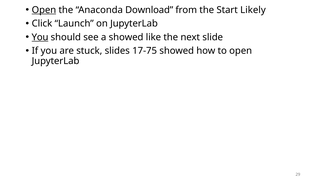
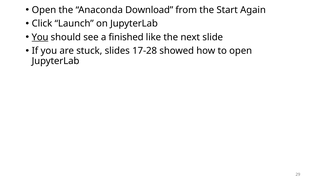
Open at (44, 10) underline: present -> none
Likely: Likely -> Again
a showed: showed -> finished
17-75: 17-75 -> 17-28
